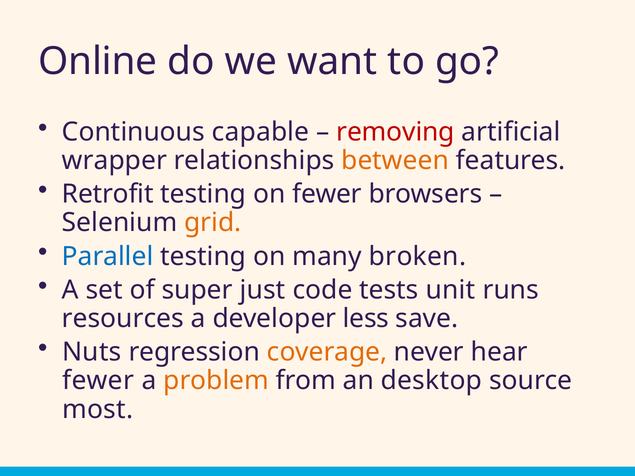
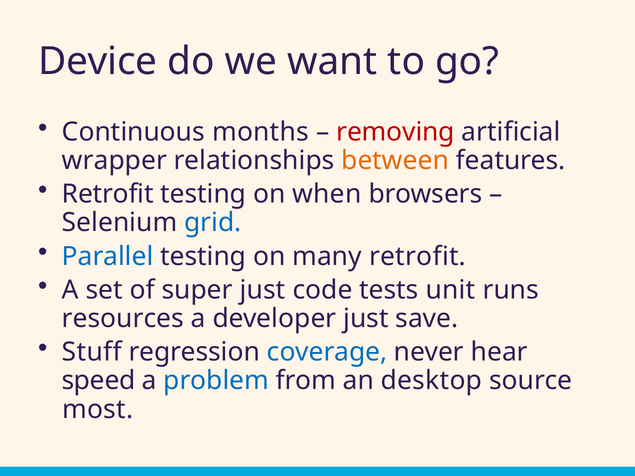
Online: Online -> Device
capable: capable -> months
on fewer: fewer -> when
grid colour: orange -> blue
many broken: broken -> retrofit
developer less: less -> just
Nuts: Nuts -> Stuff
coverage colour: orange -> blue
fewer at (98, 381): fewer -> speed
problem colour: orange -> blue
